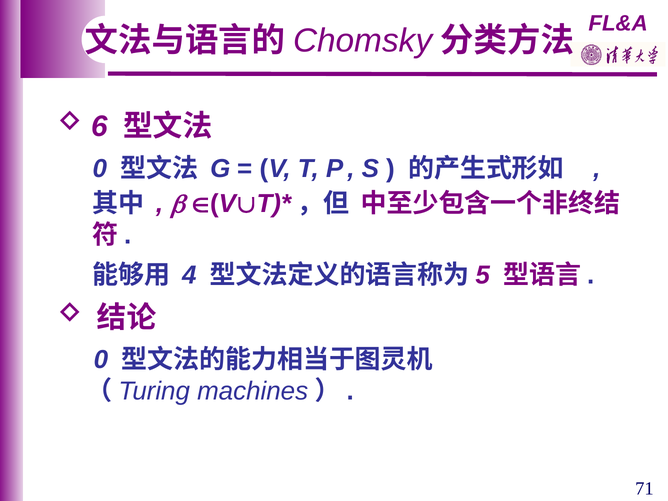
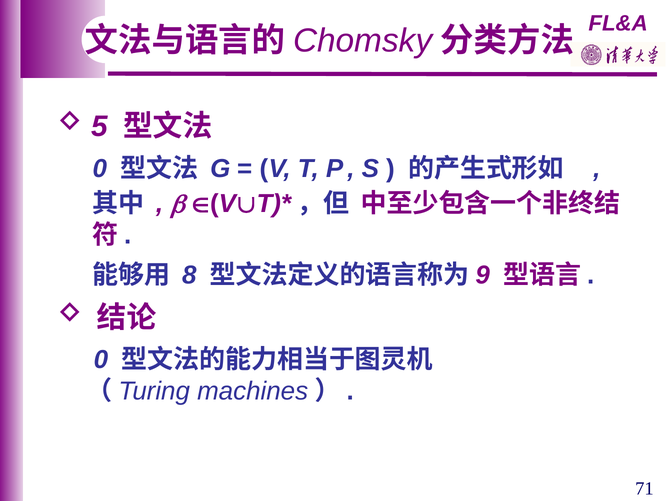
6: 6 -> 5
4: 4 -> 8
5: 5 -> 9
